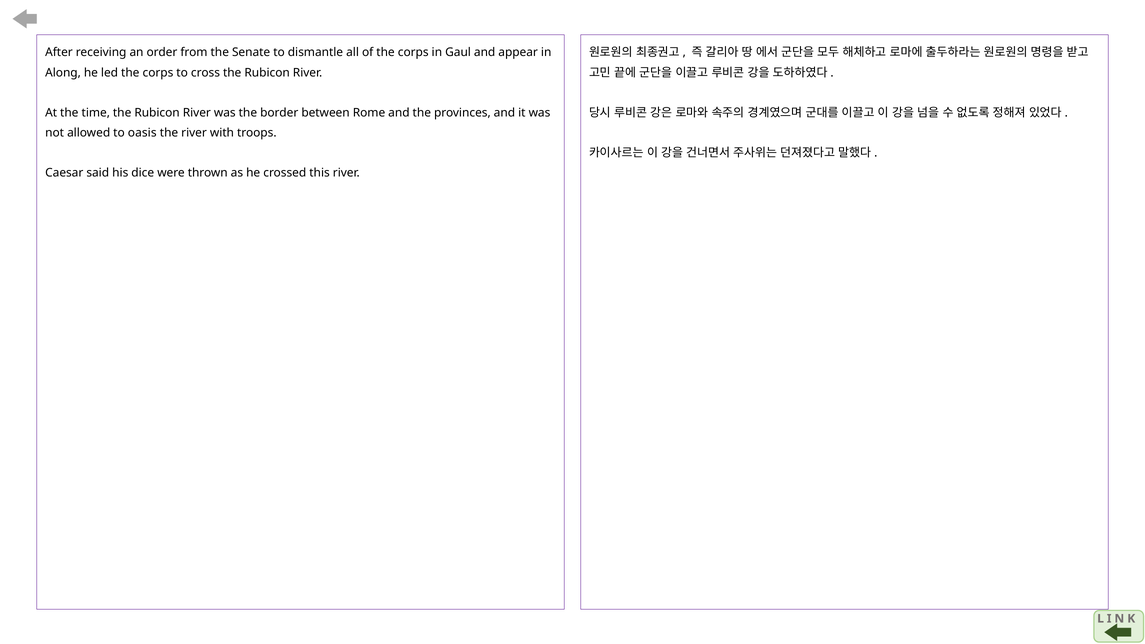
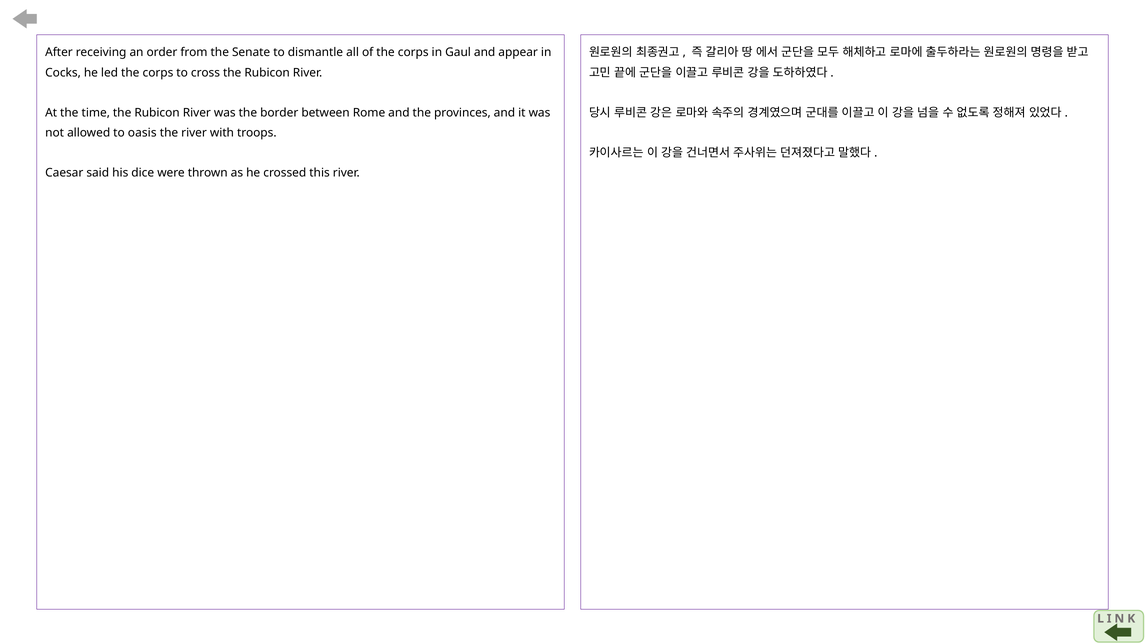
Along: Along -> Cocks
